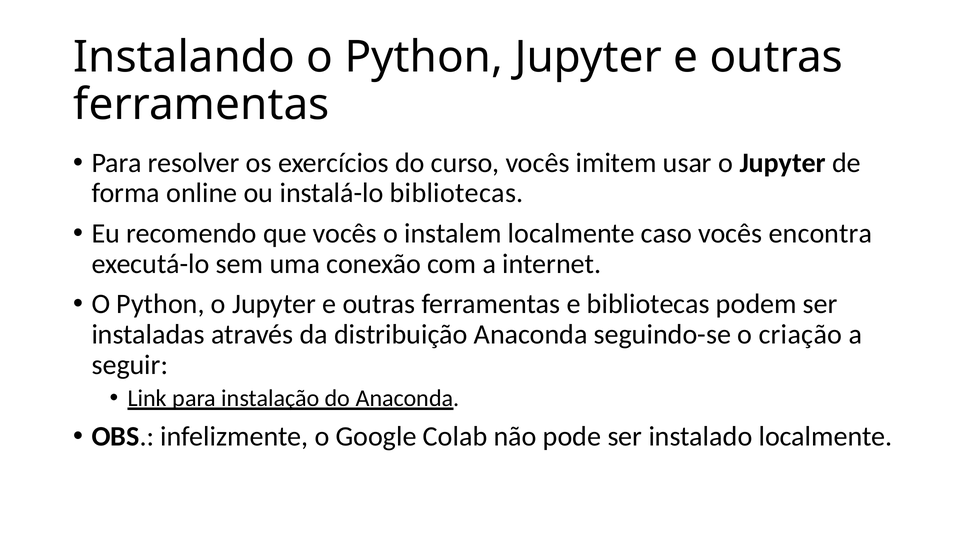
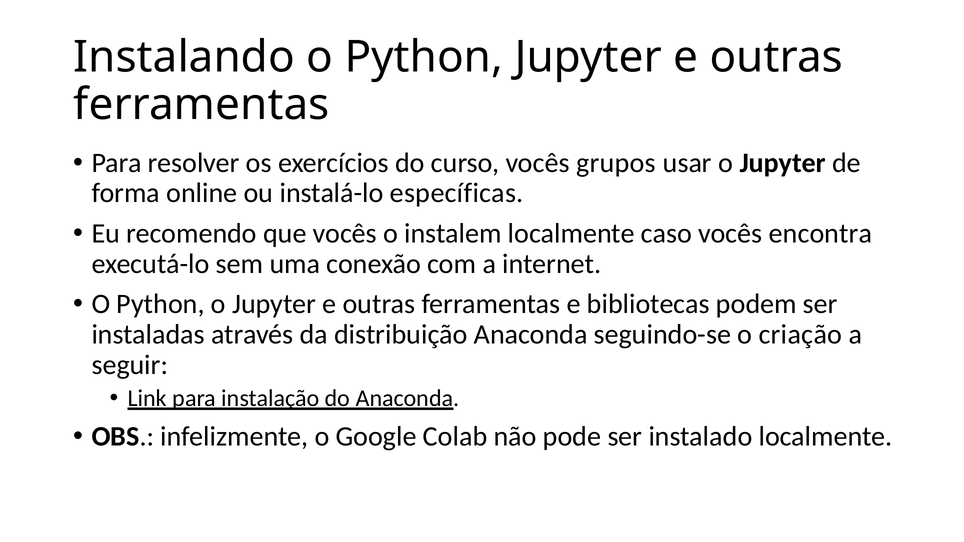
imitem: imitem -> grupos
instalá-lo bibliotecas: bibliotecas -> específicas
